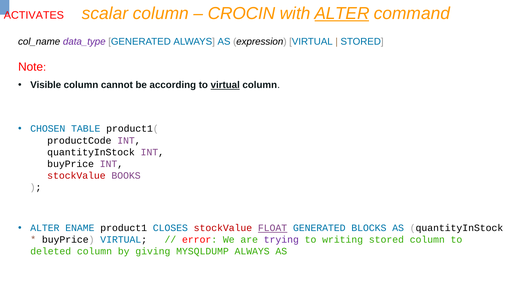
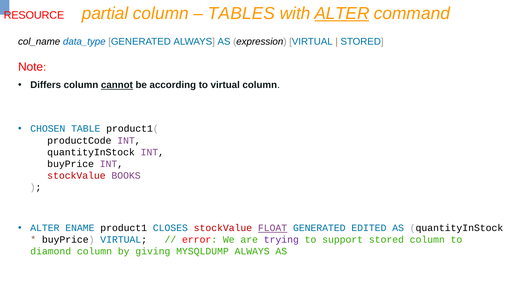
scalar: scalar -> partial
CROCIN: CROCIN -> TABLES
ACTIVATES: ACTIVATES -> RESOURCE
data_type colour: purple -> blue
Visible: Visible -> Differs
cannot underline: none -> present
virtual at (225, 85) underline: present -> none
BLOCKS: BLOCKS -> EDITED
writing: writing -> support
deleted: deleted -> diamond
